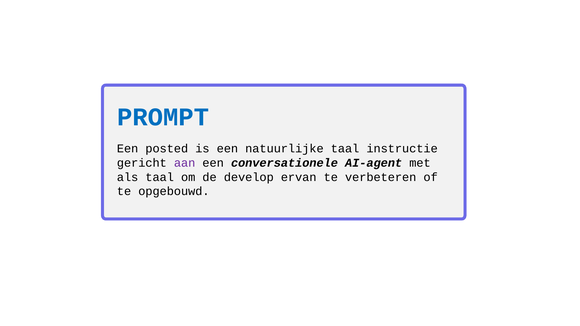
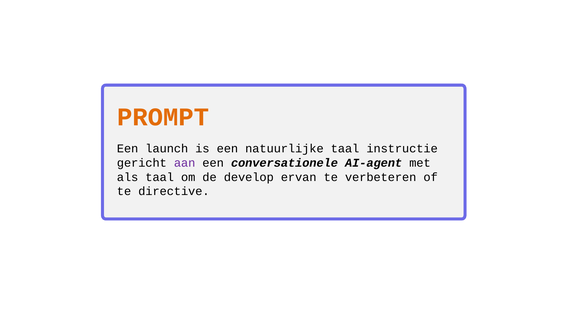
PROMPT colour: blue -> orange
posted: posted -> launch
opgebouwd: opgebouwd -> directive
